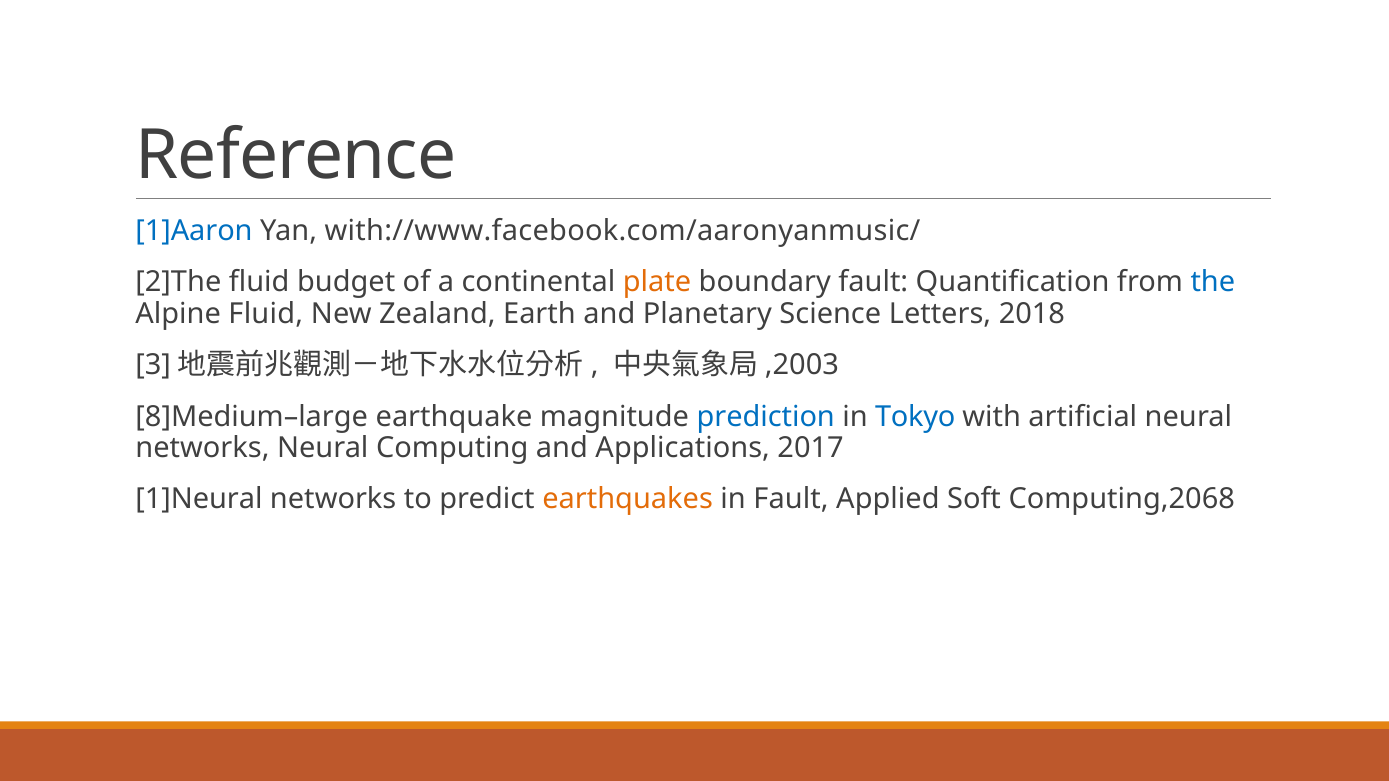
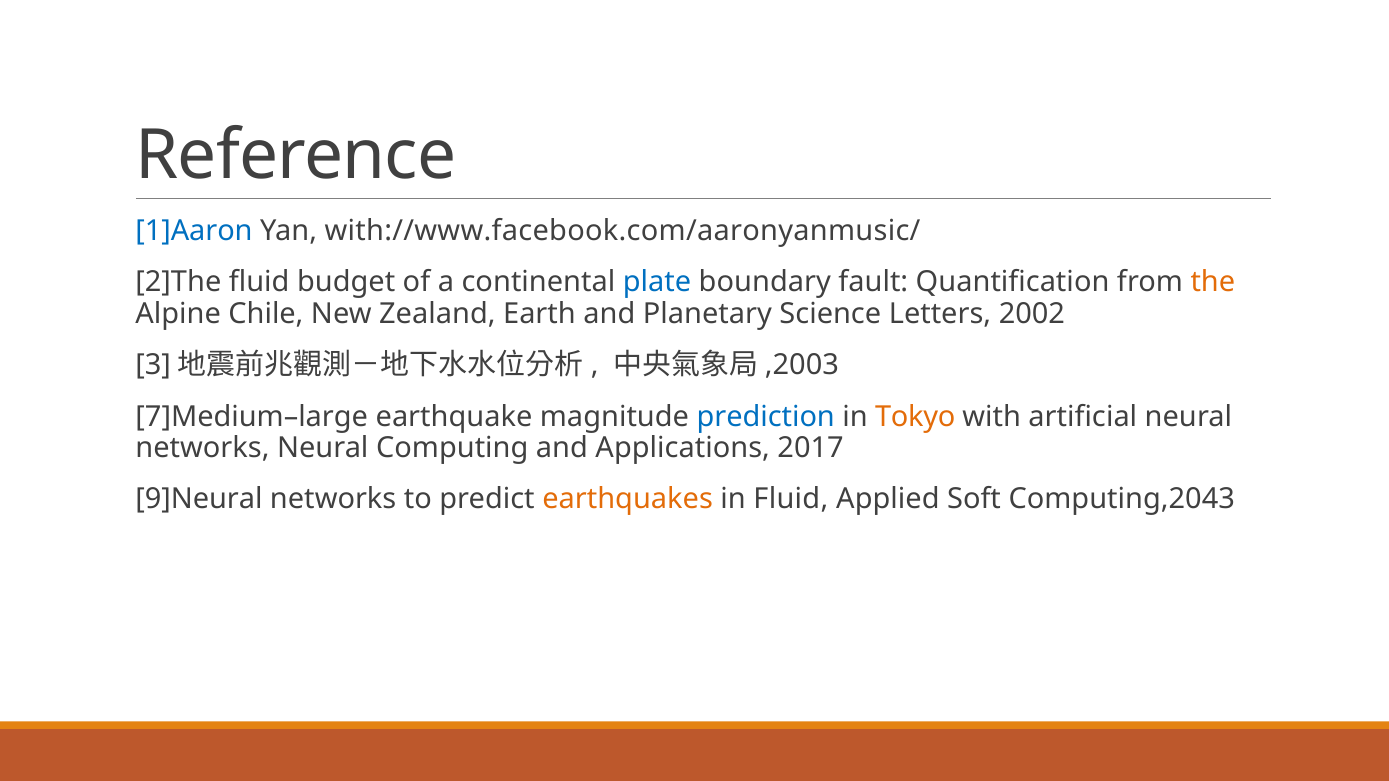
plate colour: orange -> blue
the colour: blue -> orange
Alpine Fluid: Fluid -> Chile
2018: 2018 -> 2002
8]Medium–large: 8]Medium–large -> 7]Medium–large
Tokyo colour: blue -> orange
1]Neural: 1]Neural -> 9]Neural
in Fault: Fault -> Fluid
Computing,2068: Computing,2068 -> Computing,2043
